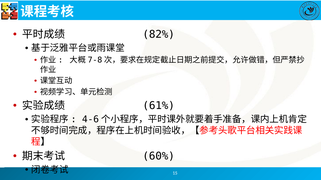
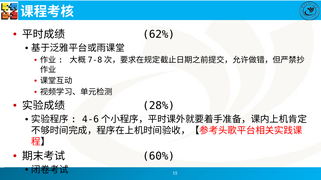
82%: 82% -> 62%
61%: 61% -> 28%
